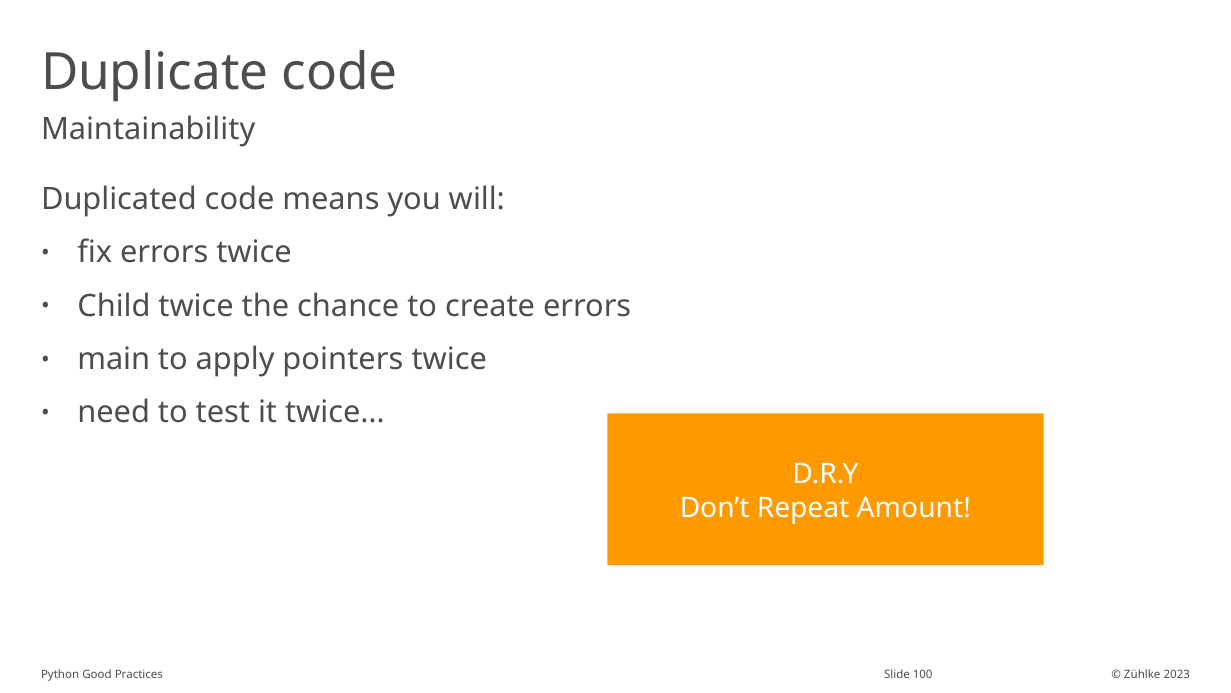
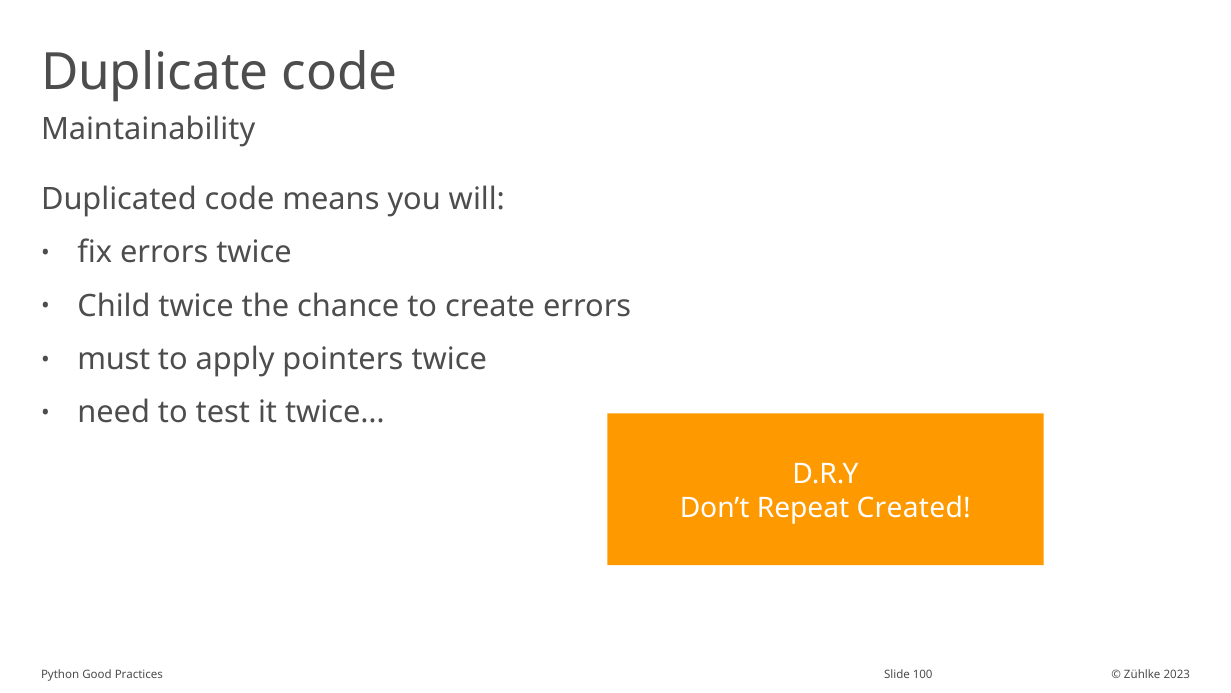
main: main -> must
Amount: Amount -> Created
